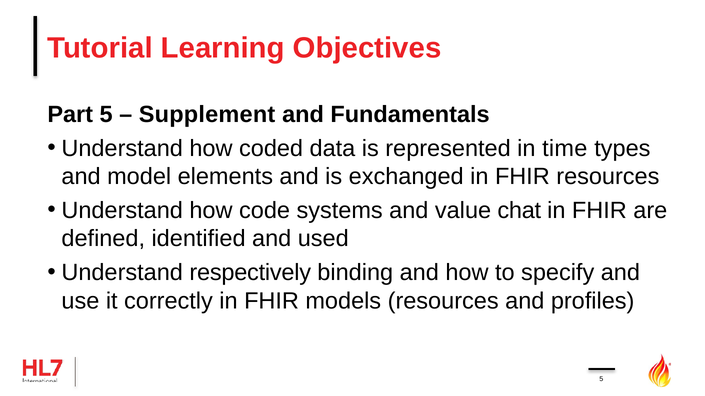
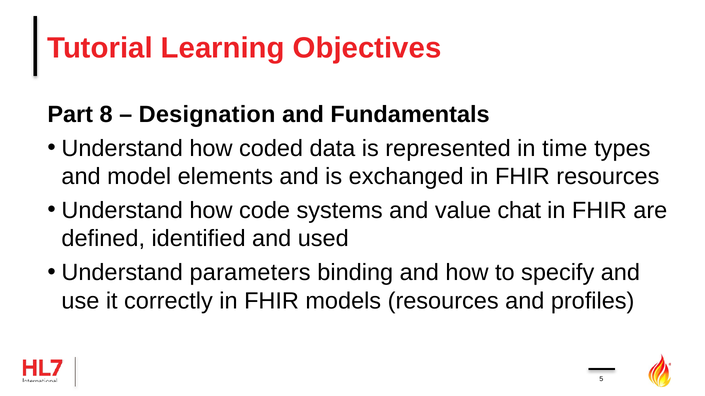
Part 5: 5 -> 8
Supplement: Supplement -> Designation
respectively: respectively -> parameters
